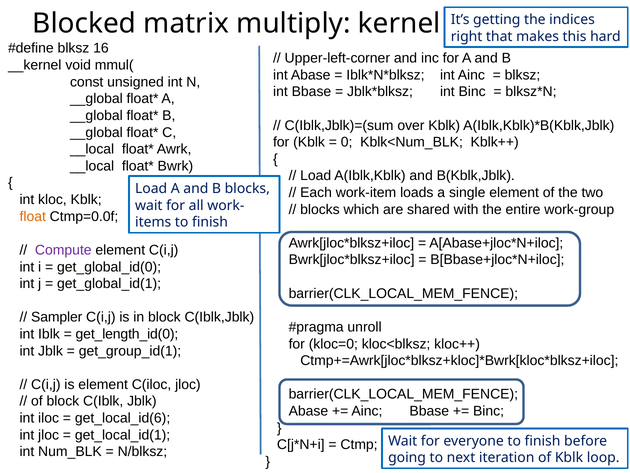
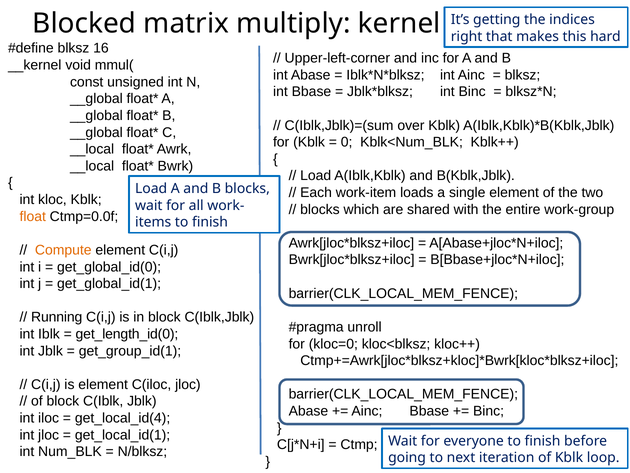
Compute colour: purple -> orange
Sampler: Sampler -> Running
get_local_id(6: get_local_id(6 -> get_local_id(4
